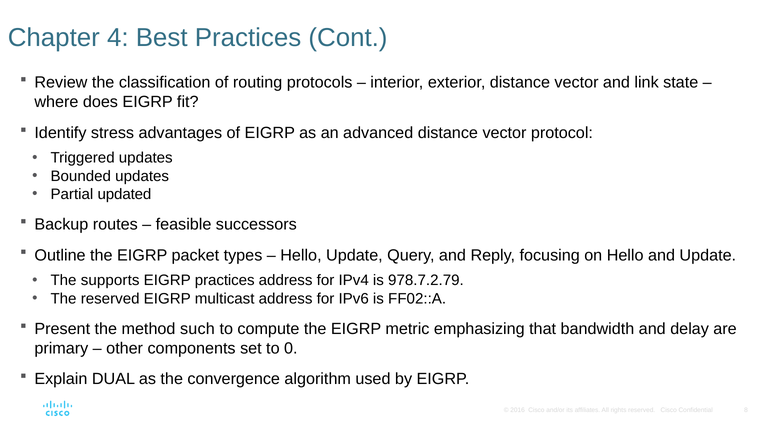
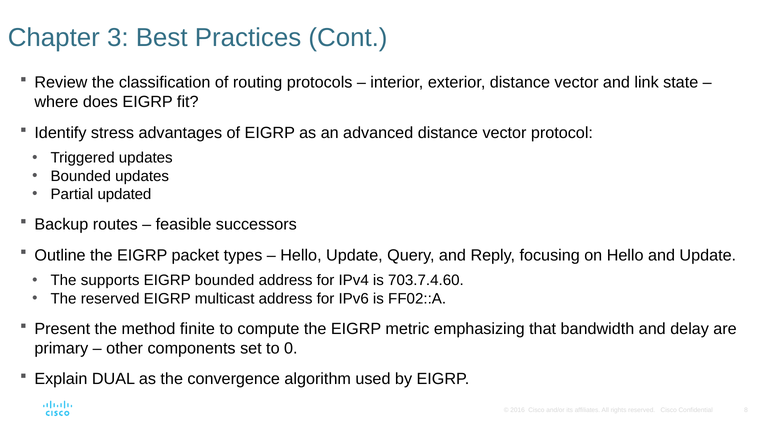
4: 4 -> 3
EIGRP practices: practices -> bounded
978.7.2.79: 978.7.2.79 -> 703.7.4.60
such: such -> finite
